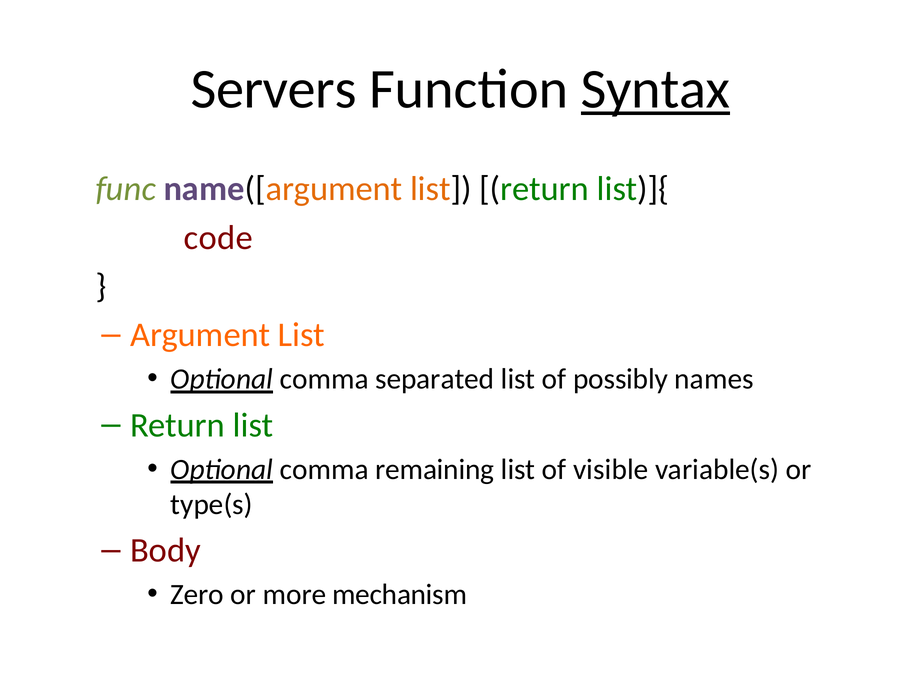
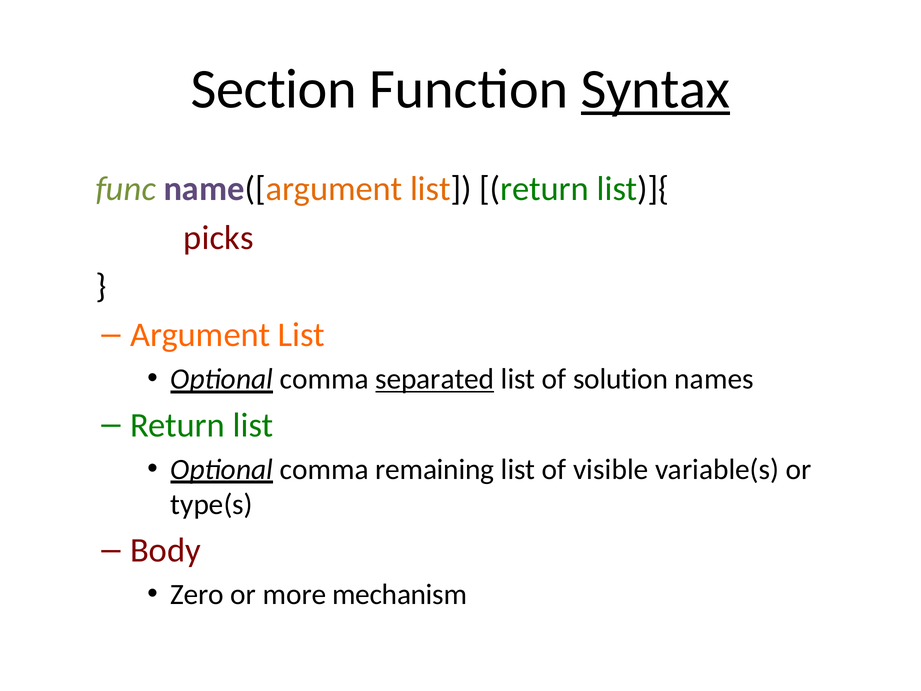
Servers: Servers -> Section
code: code -> picks
separated underline: none -> present
possibly: possibly -> solution
